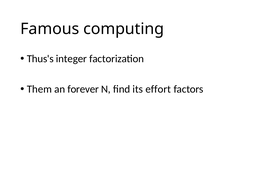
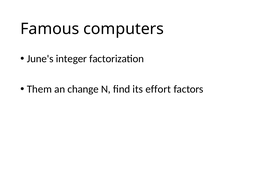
computing: computing -> computers
Thus's: Thus's -> June's
forever: forever -> change
